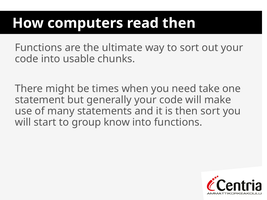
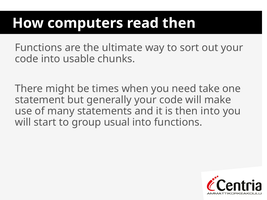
then sort: sort -> into
know: know -> usual
